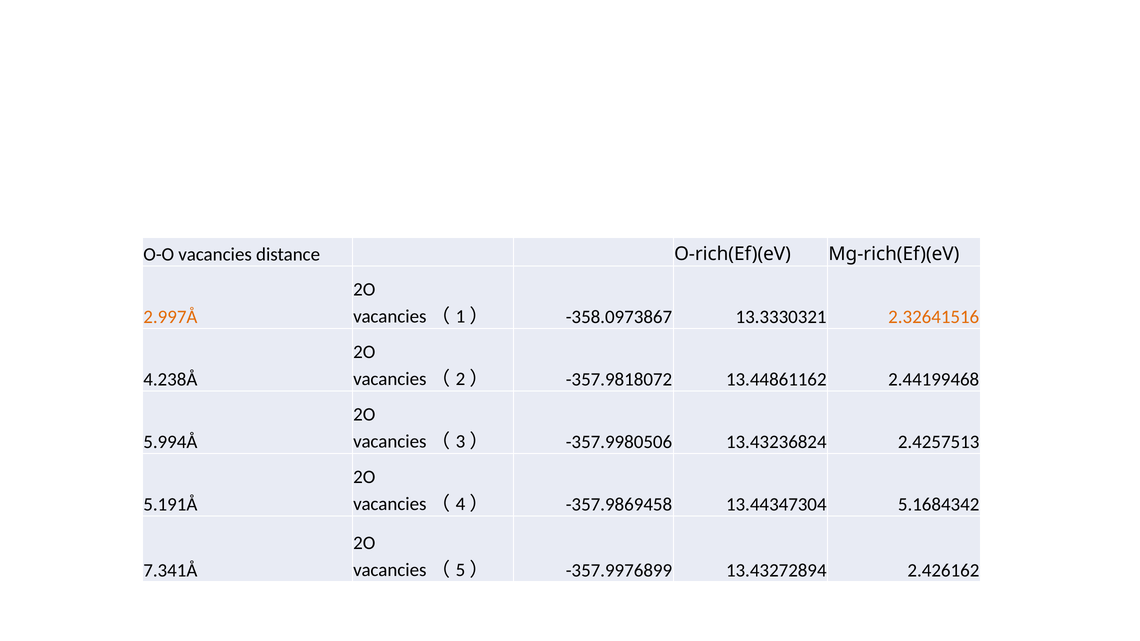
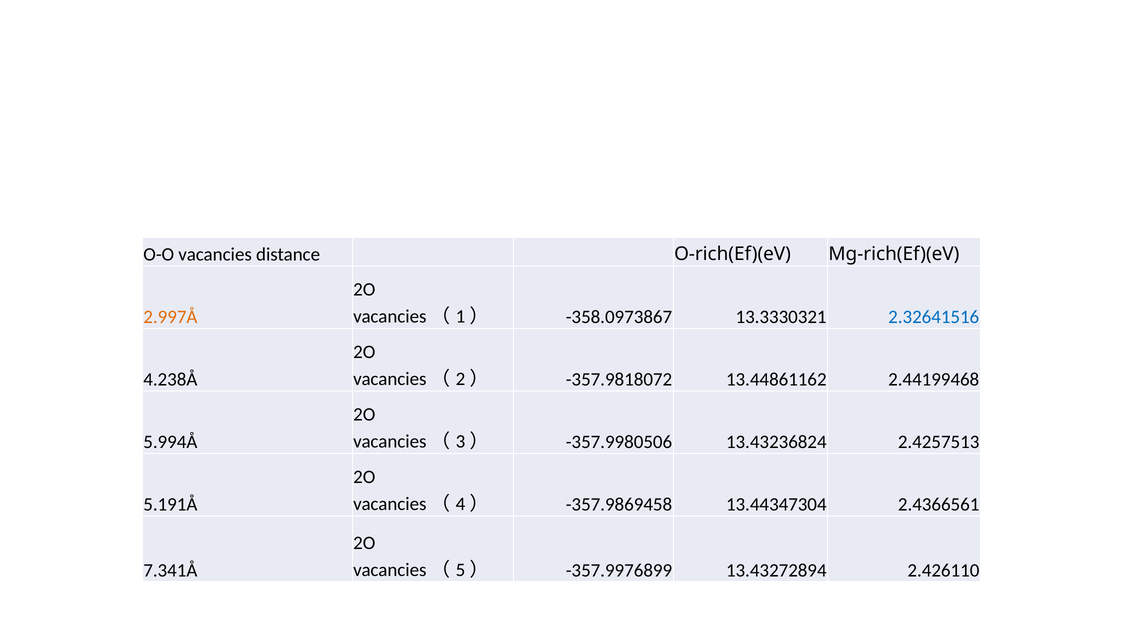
2.32641516 colour: orange -> blue
5.1684342: 5.1684342 -> 2.4366561
2.426162: 2.426162 -> 2.426110
